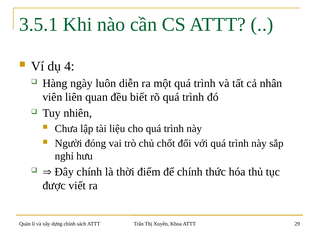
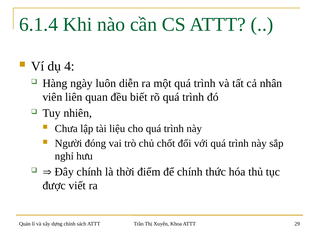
3.5.1: 3.5.1 -> 6.1.4
